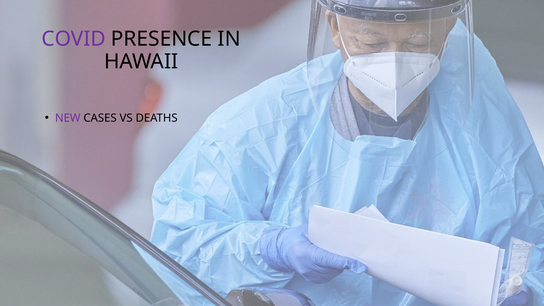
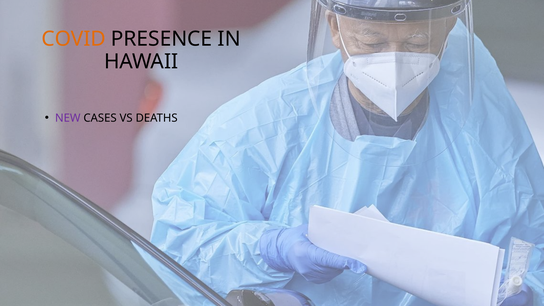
COVID colour: purple -> orange
